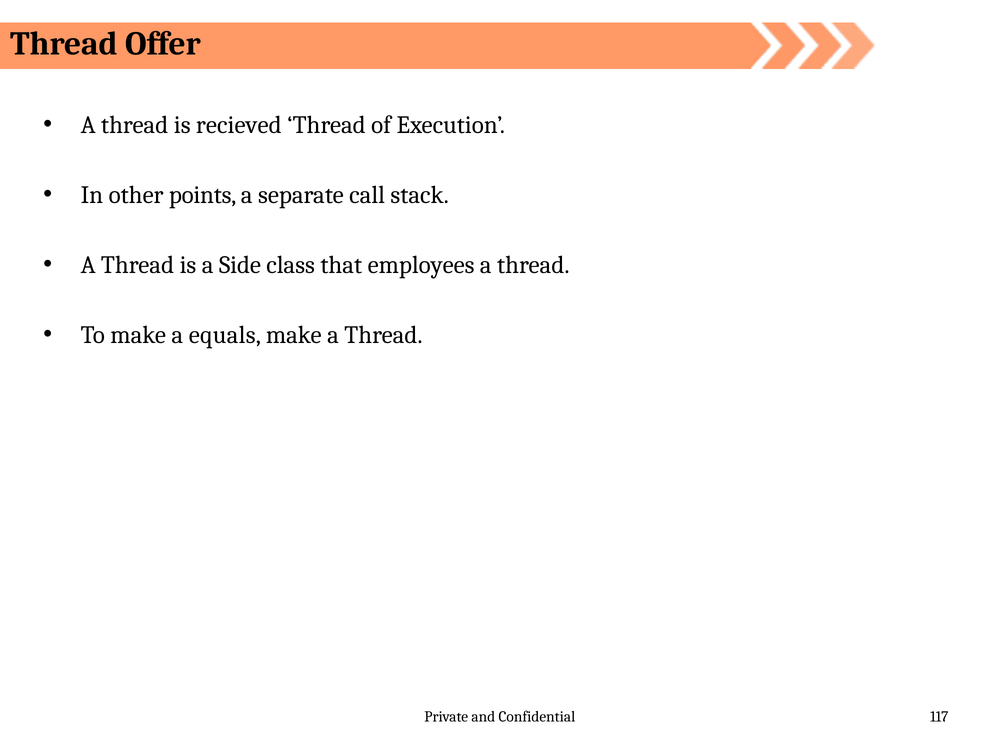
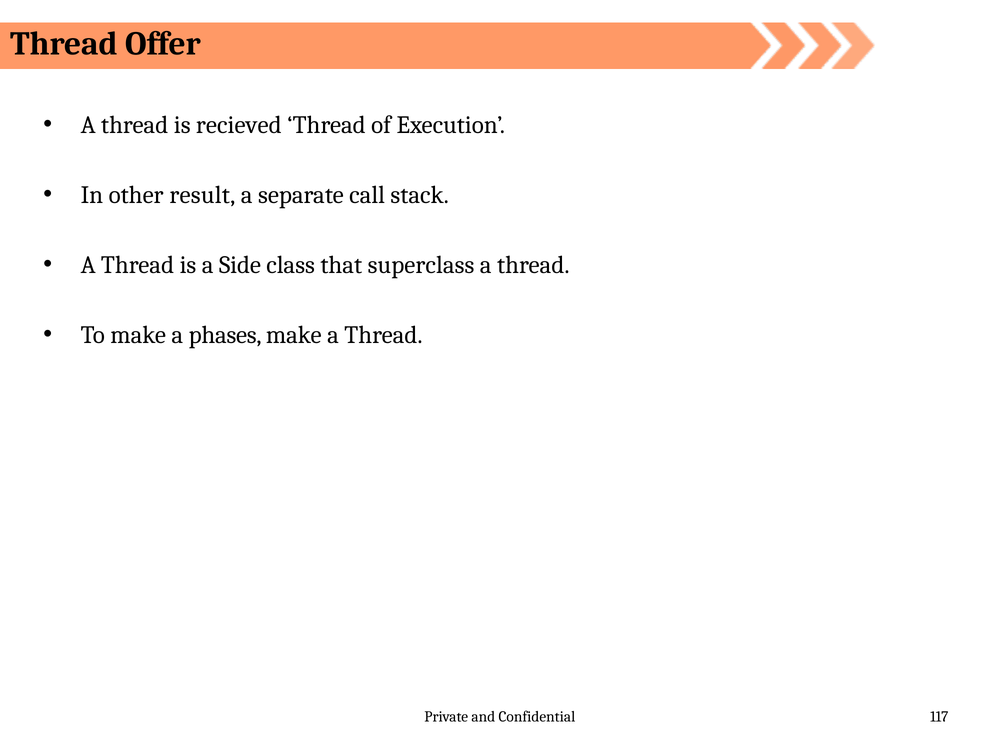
points: points -> result
employees: employees -> superclass
equals: equals -> phases
